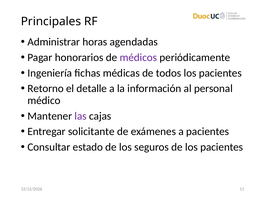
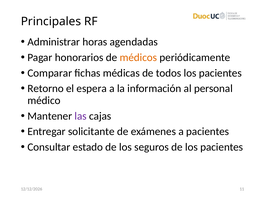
médicos colour: purple -> orange
Ingeniería: Ingeniería -> Comparar
detalle: detalle -> espera
